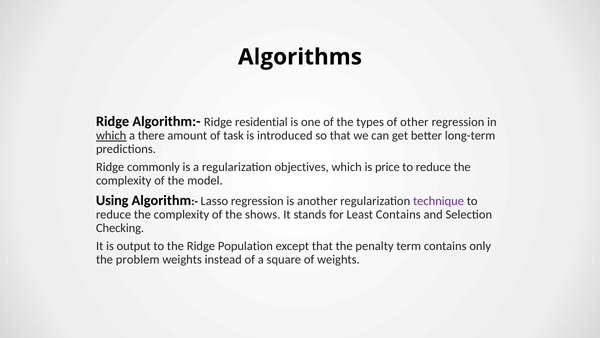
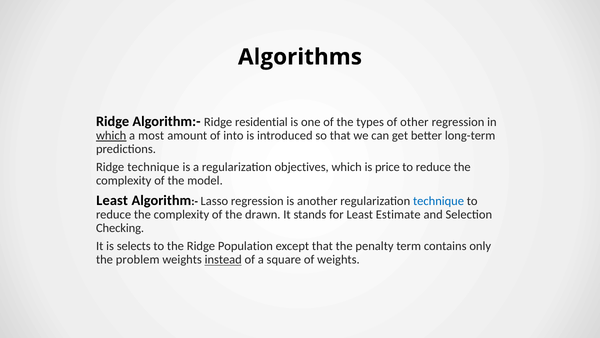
there: there -> most
task: task -> into
Ridge commonly: commonly -> technique
Using at (112, 200): Using -> Least
technique at (439, 201) colour: purple -> blue
shows: shows -> drawn
Least Contains: Contains -> Estimate
output: output -> selects
instead underline: none -> present
